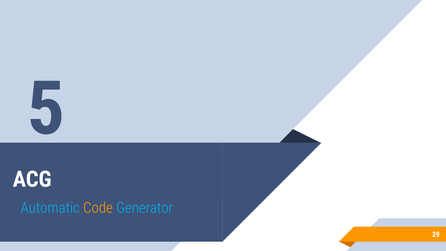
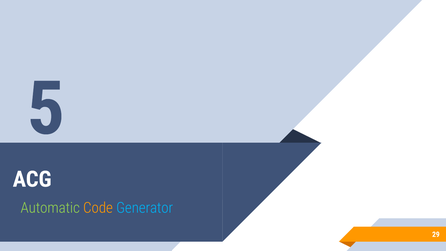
Automatic colour: light blue -> light green
